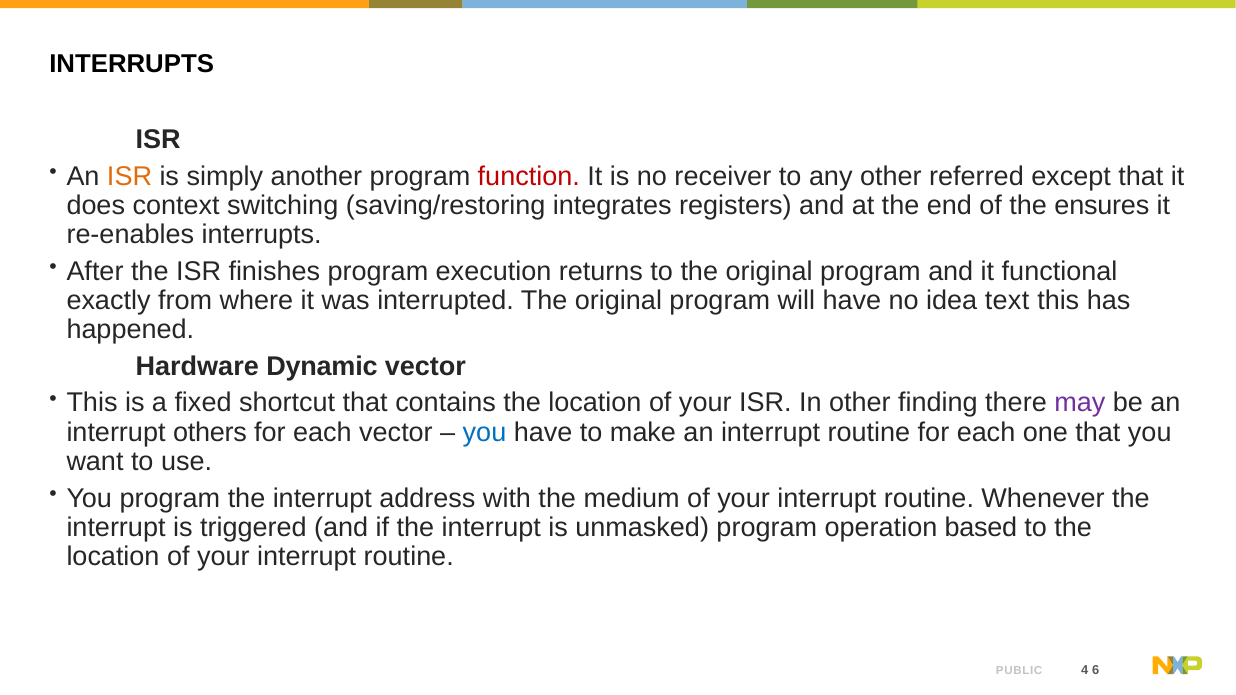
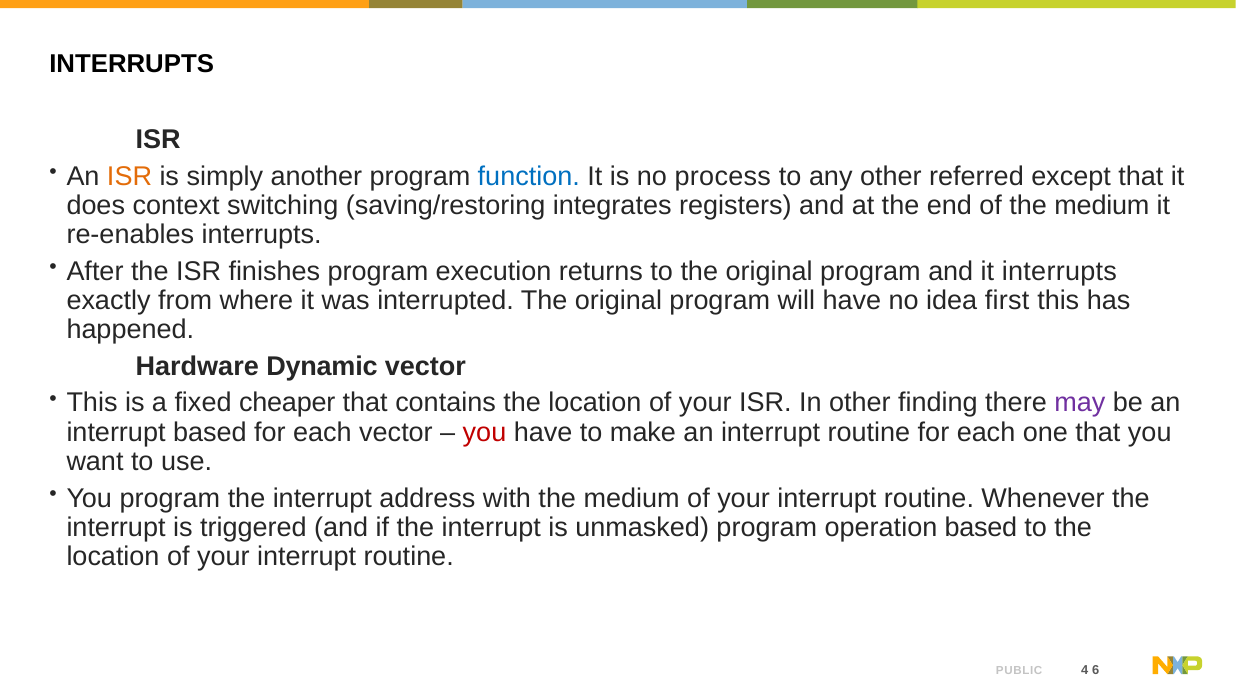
function colour: red -> blue
receiver: receiver -> process
of the ensures: ensures -> medium
it functional: functional -> interrupts
text: text -> first
shortcut: shortcut -> cheaper
interrupt others: others -> based
you at (485, 432) colour: blue -> red
